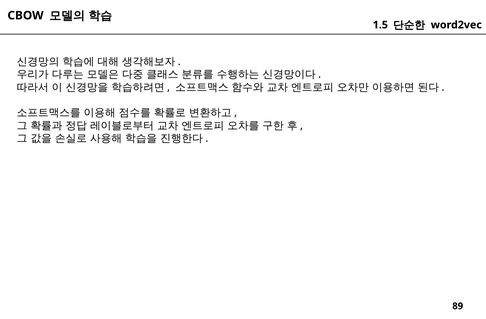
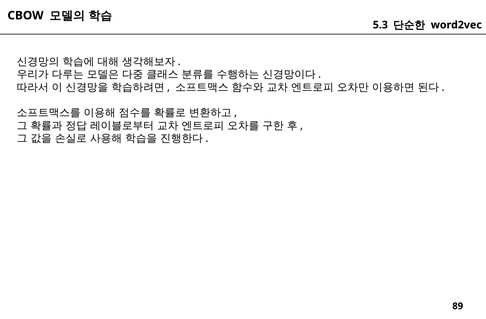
1.5: 1.5 -> 5.3
